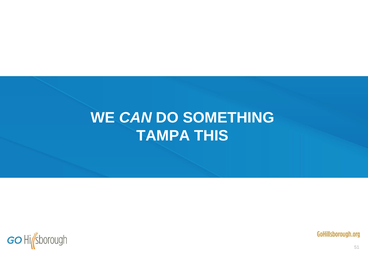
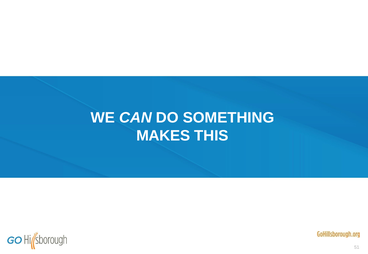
TAMPA: TAMPA -> MAKES
